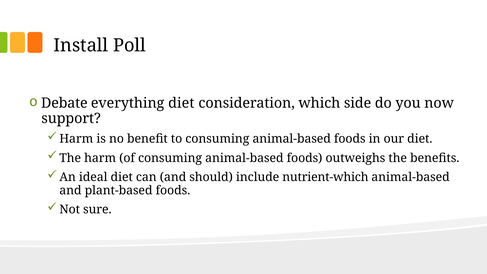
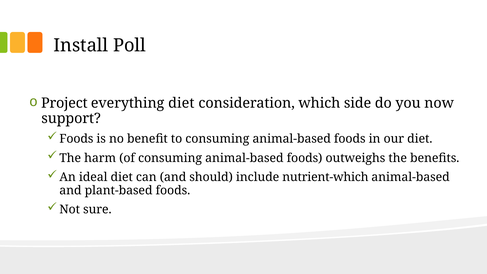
Debate: Debate -> Project
Harm at (76, 139): Harm -> Foods
